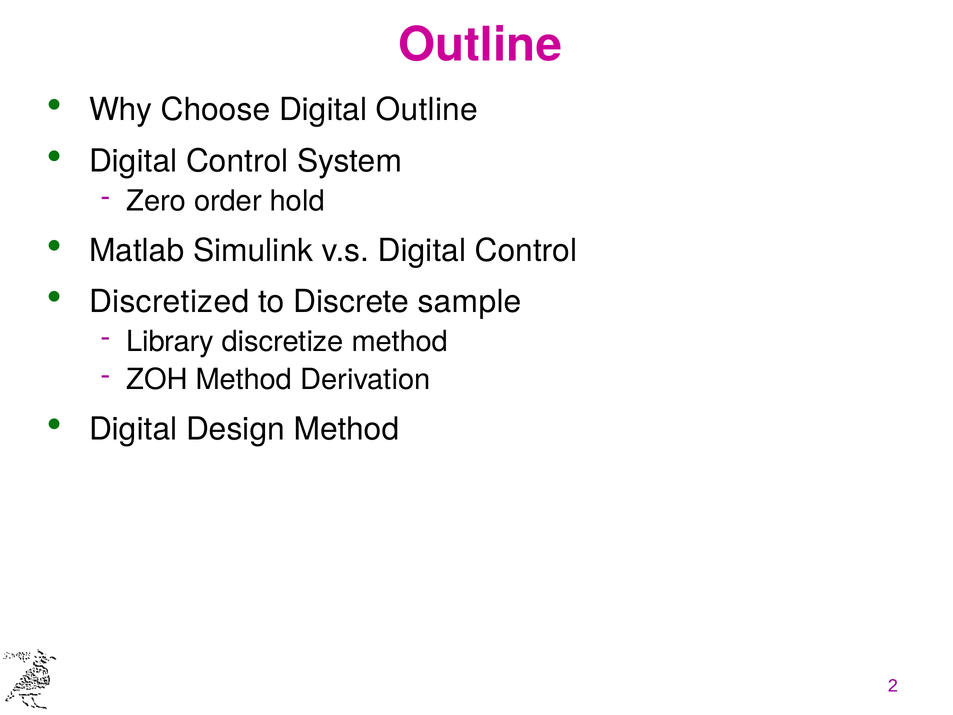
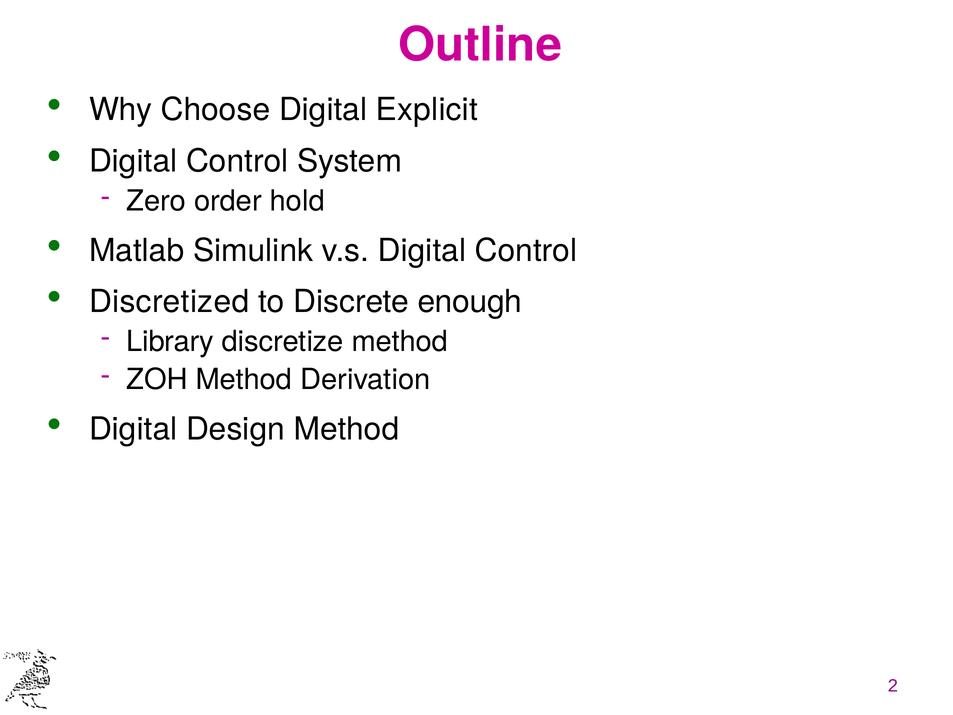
Digital Outline: Outline -> Explicit
sample: sample -> enough
